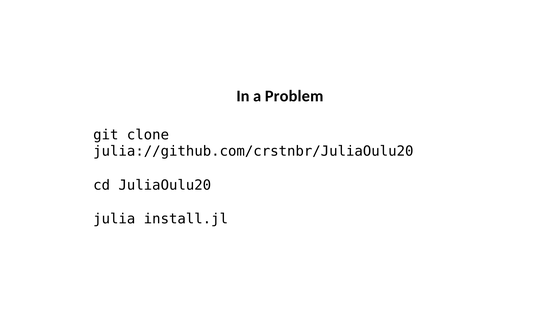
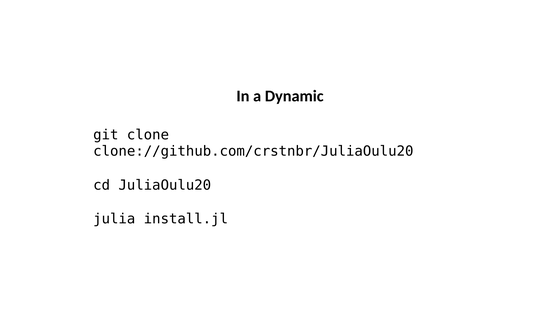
Problem: Problem -> Dynamic
julia://github.com/crstnbr/JuliaOulu20: julia://github.com/crstnbr/JuliaOulu20 -> clone://github.com/crstnbr/JuliaOulu20
